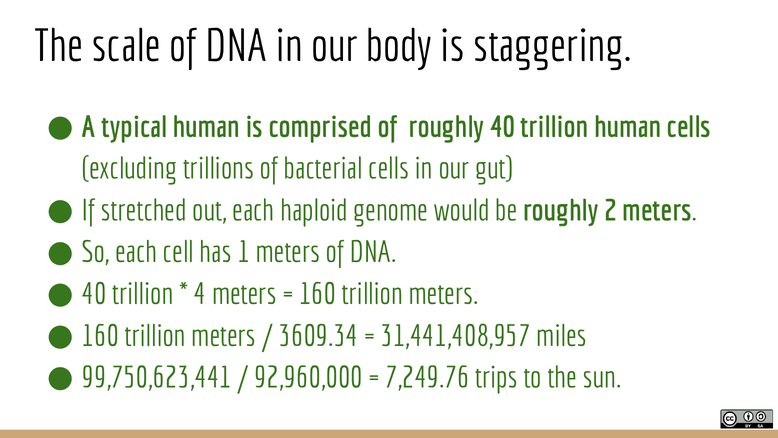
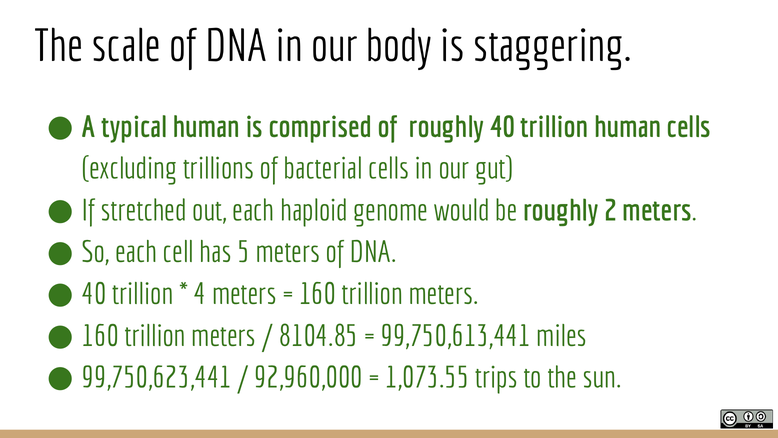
1: 1 -> 5
3609.34: 3609.34 -> 8104.85
31,441,408,957: 31,441,408,957 -> 99,750,613,441
7,249.76: 7,249.76 -> 1,073.55
